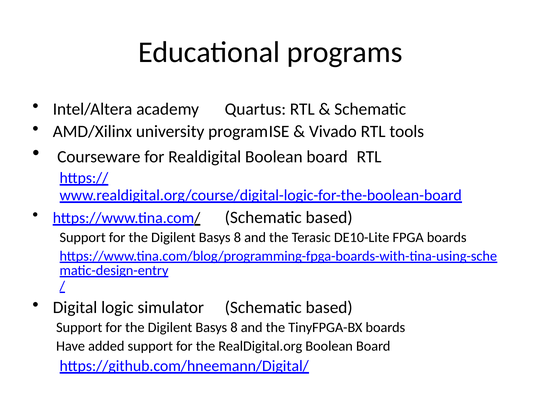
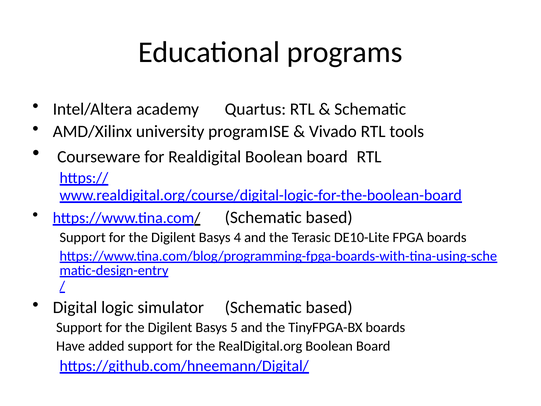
8 at (237, 237): 8 -> 4
8 at (234, 327): 8 -> 5
